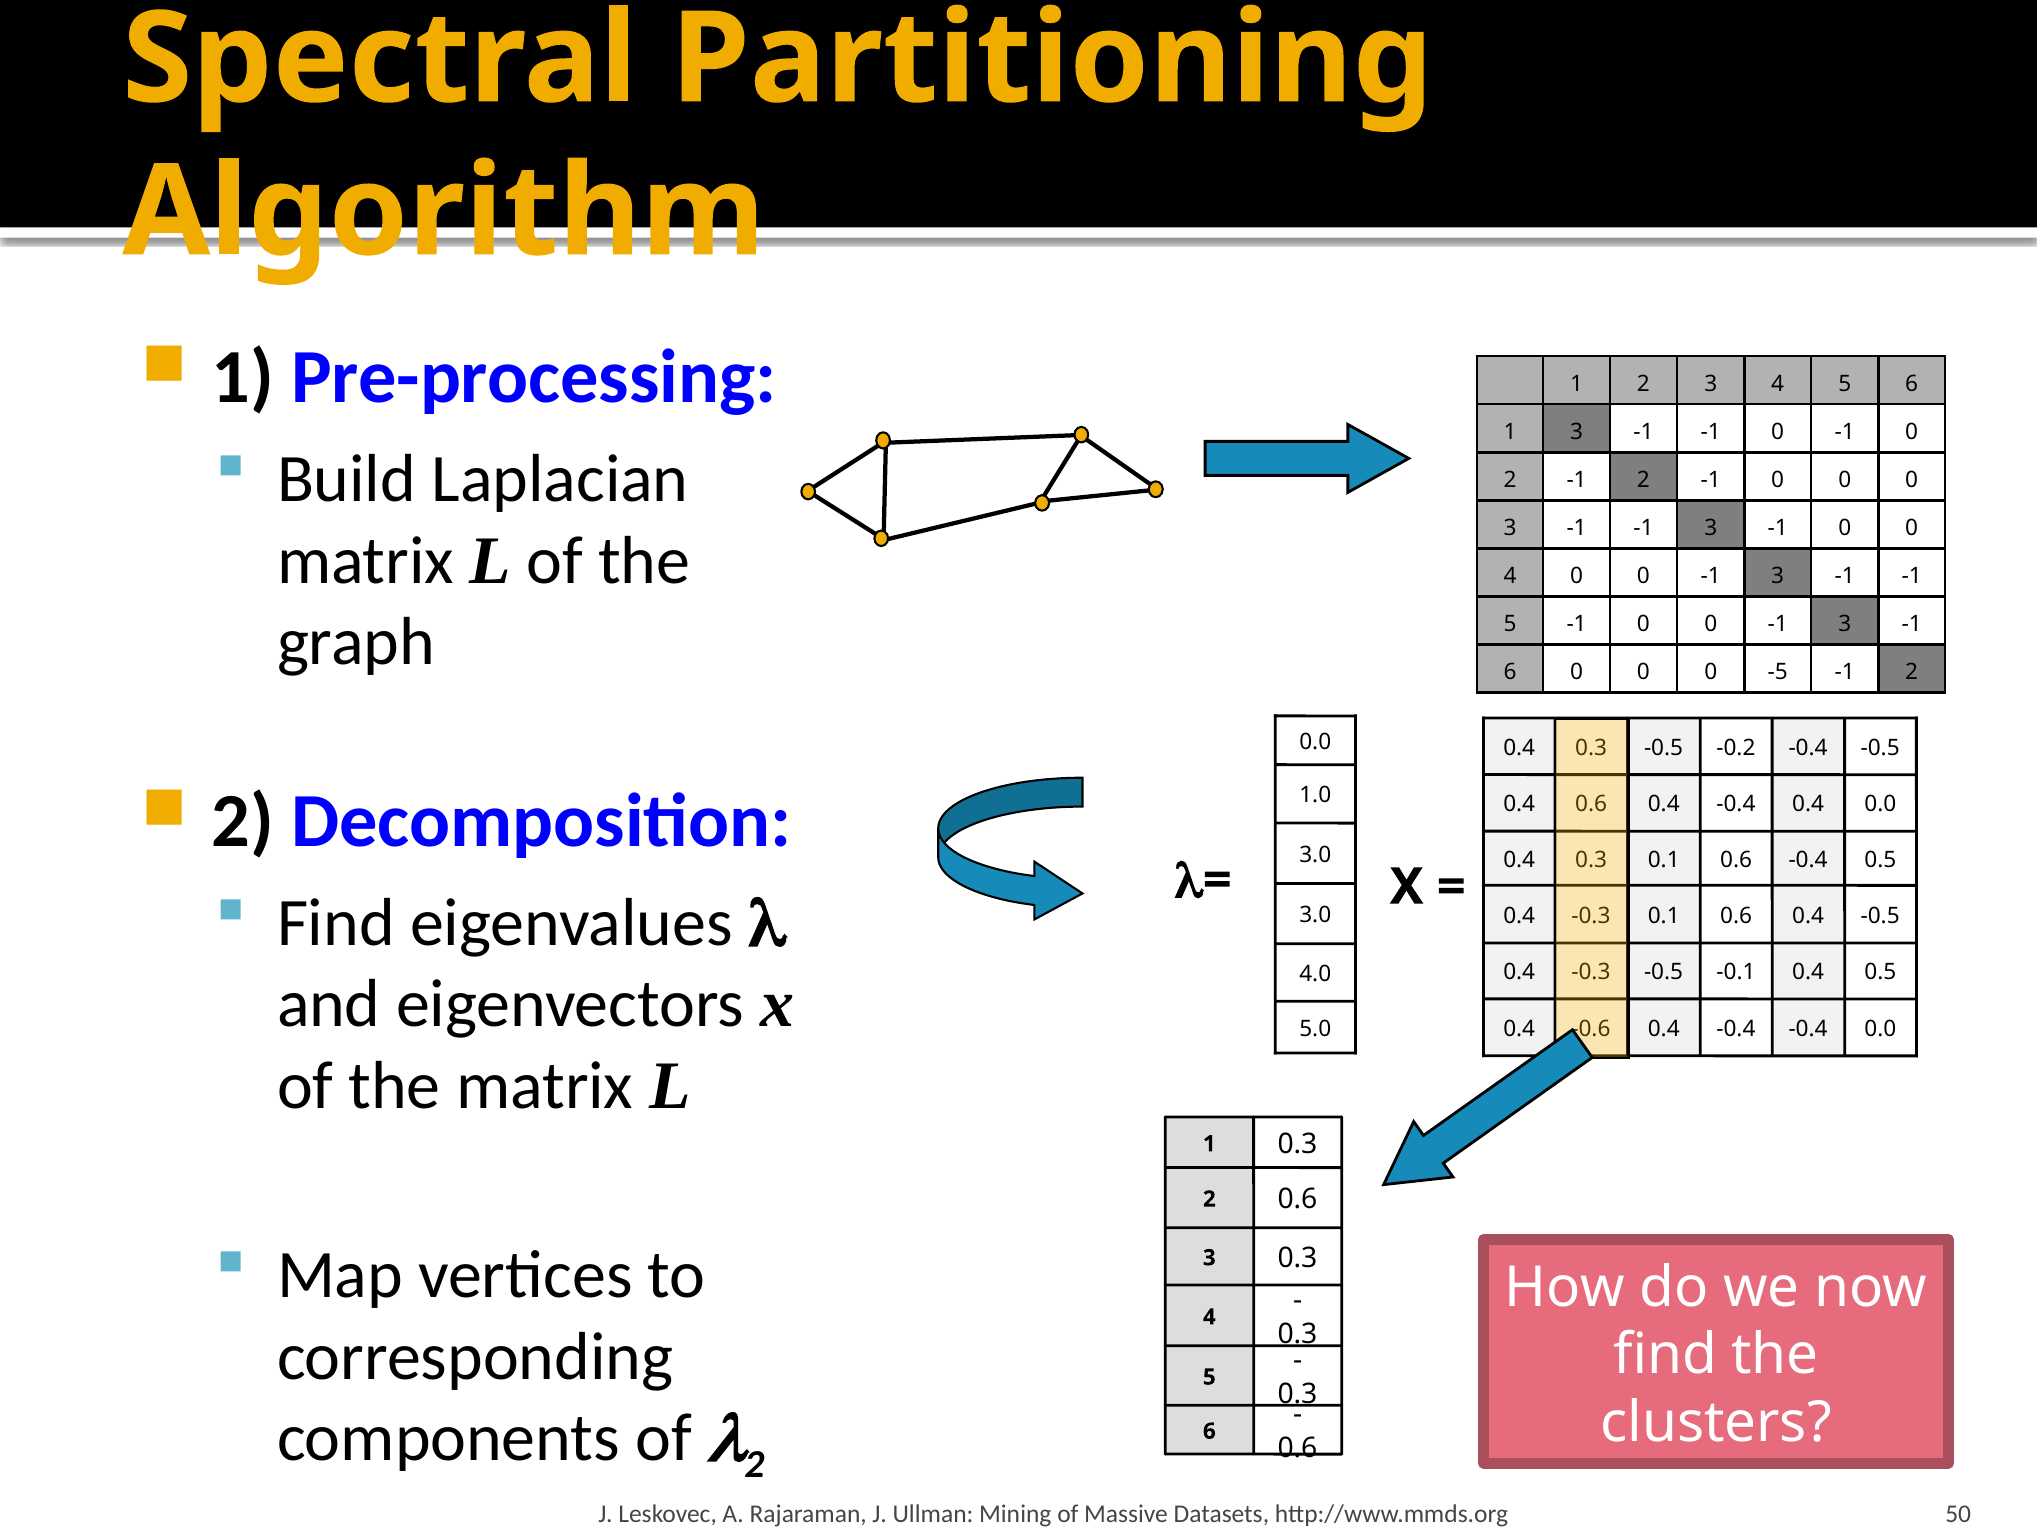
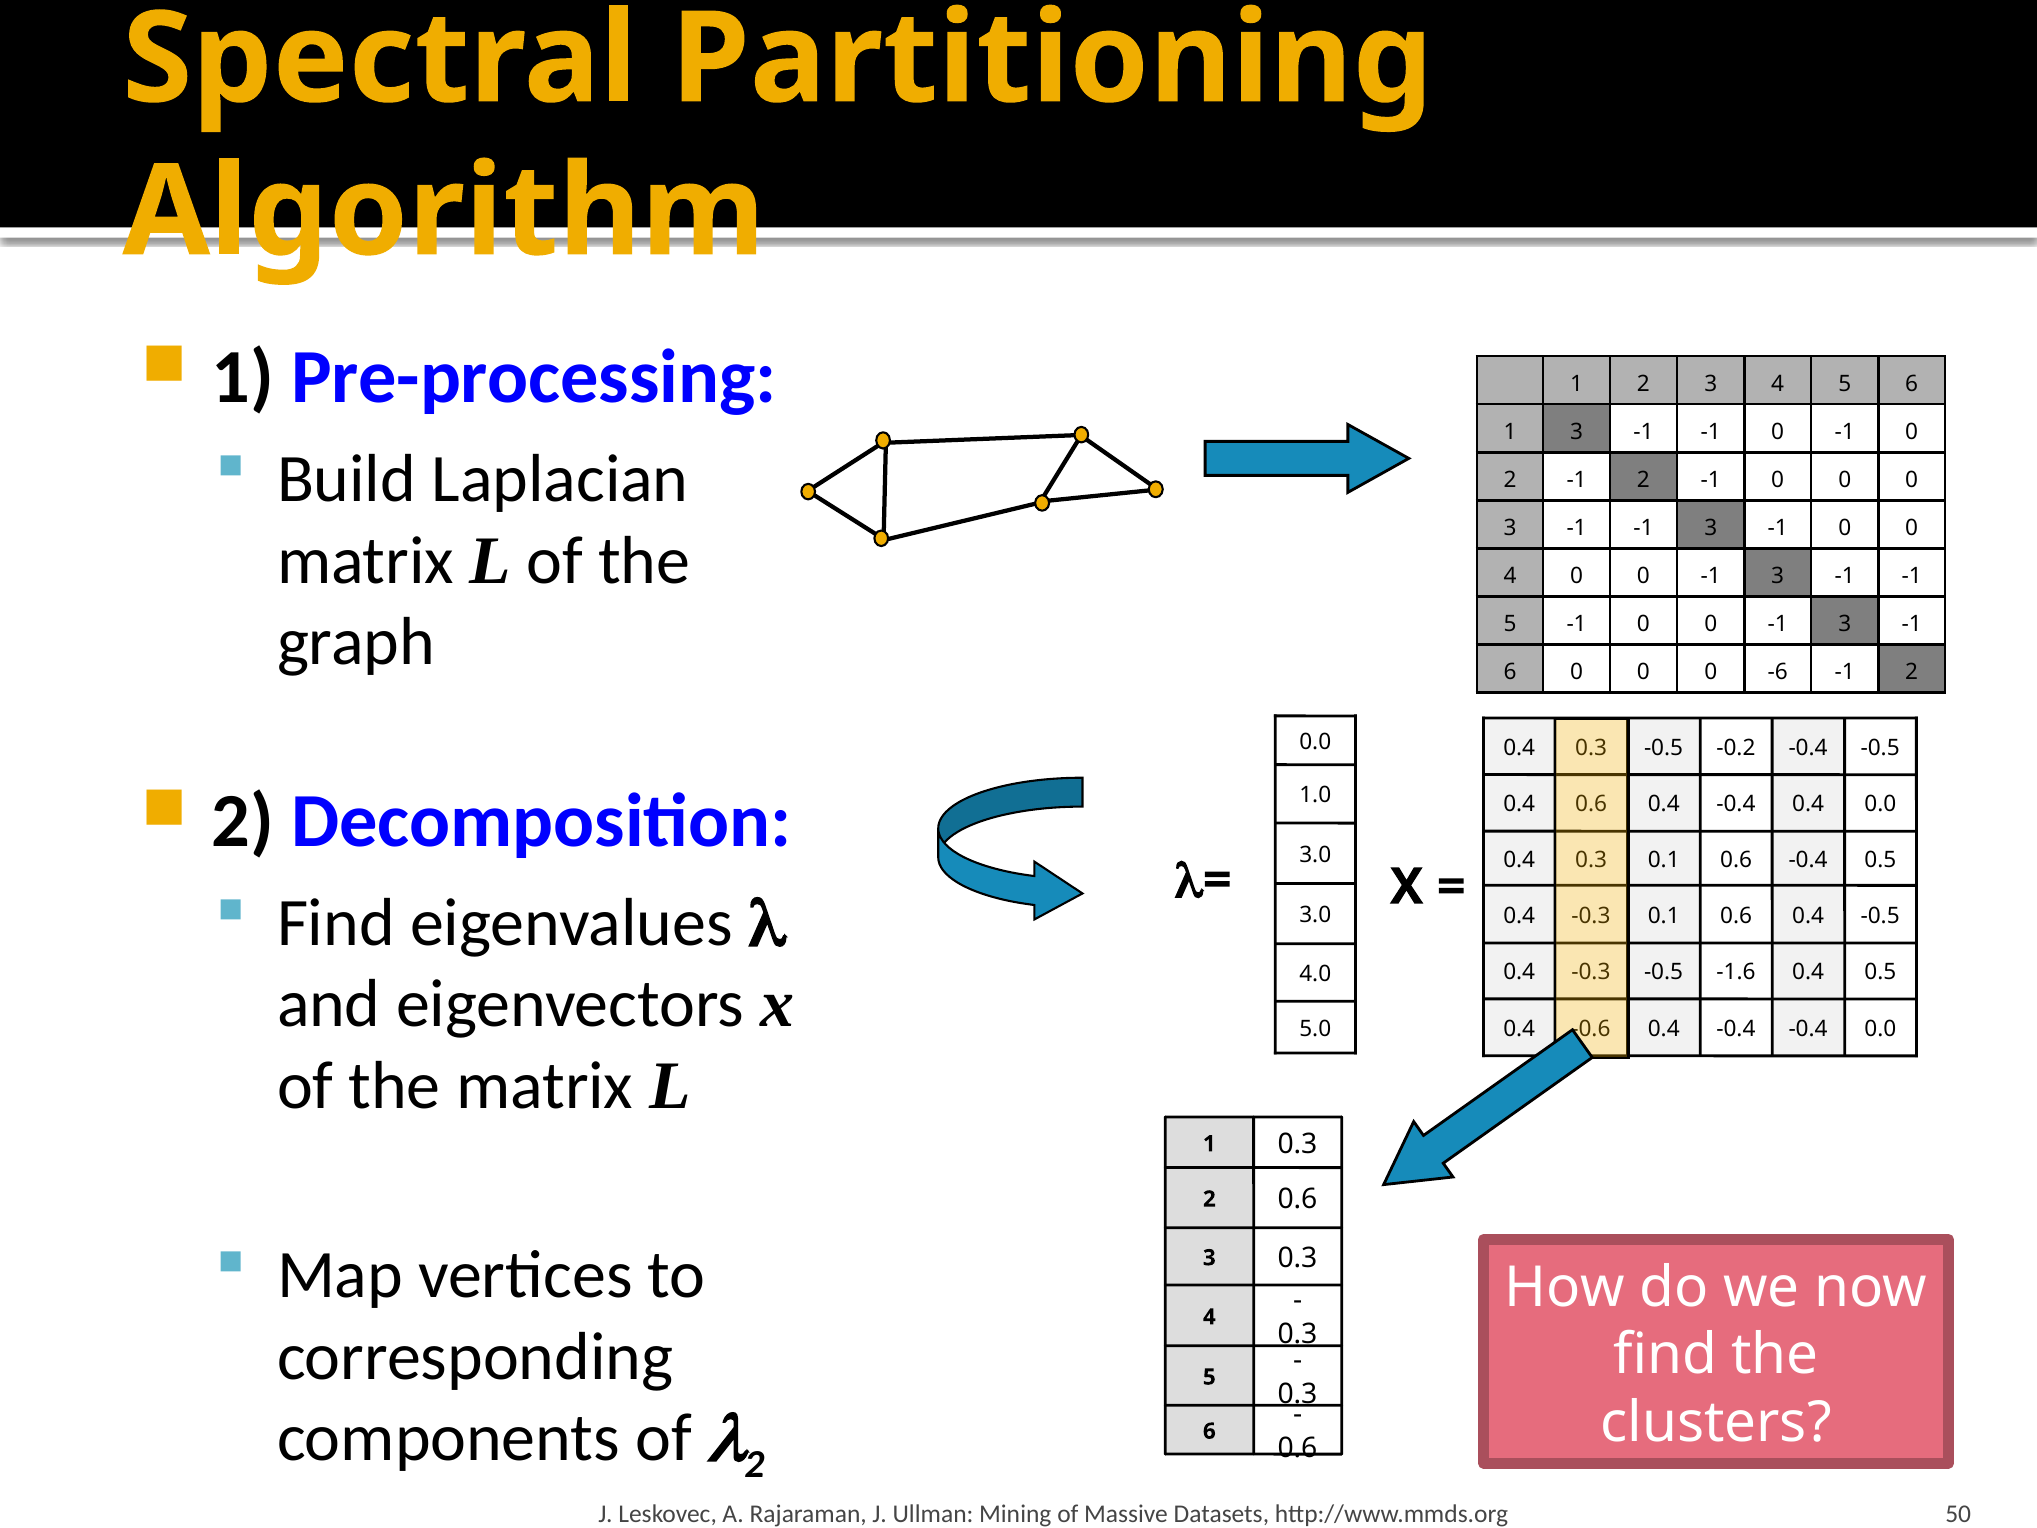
-5: -5 -> -6
-0.1: -0.1 -> -1.6
